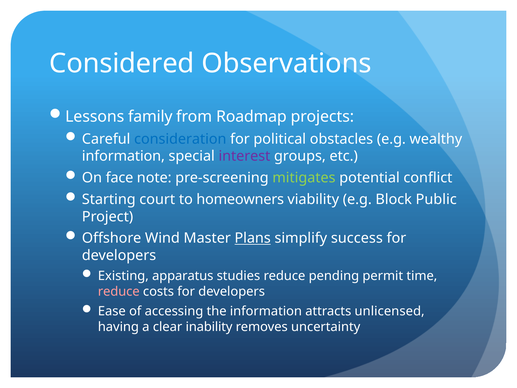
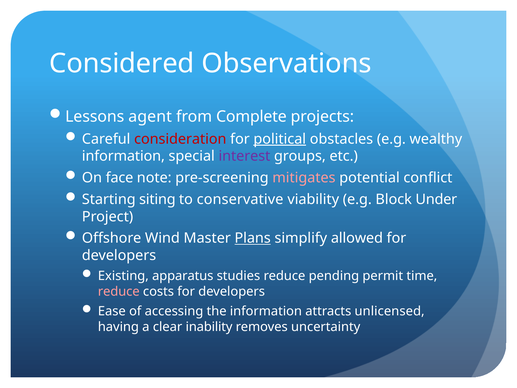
family: family -> agent
Roadmap: Roadmap -> Complete
consideration colour: blue -> red
political underline: none -> present
mitigates colour: light green -> pink
court: court -> siting
homeowners: homeowners -> conservative
Public: Public -> Under
success: success -> allowed
